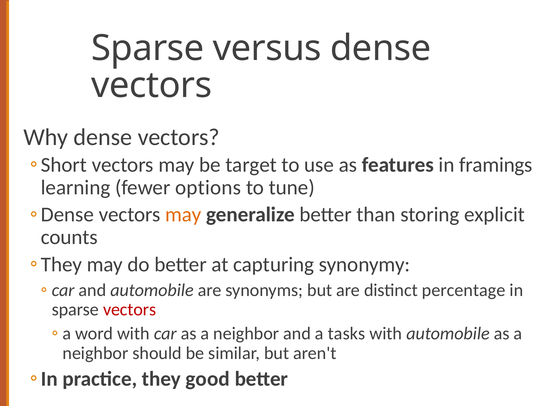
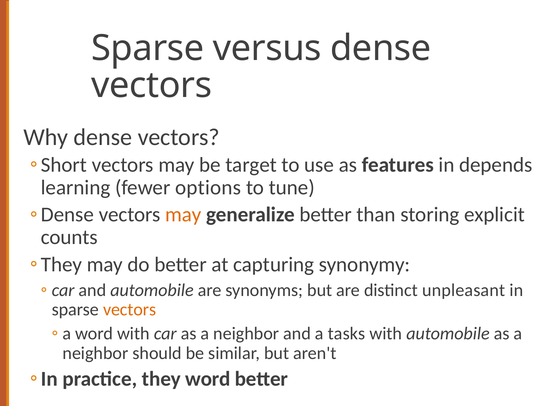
framings: framings -> depends
percentage: percentage -> unpleasant
vectors at (130, 310) colour: red -> orange
they good: good -> word
